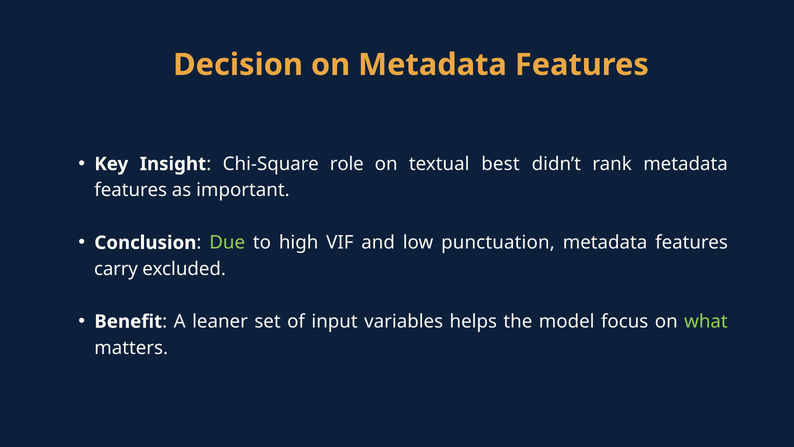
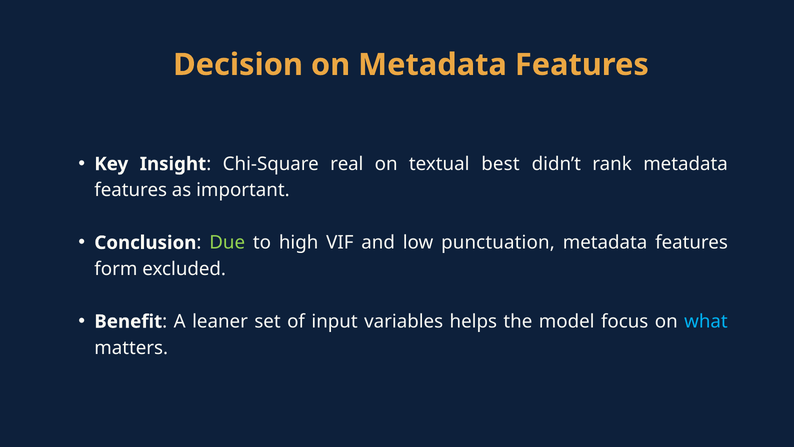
role: role -> real
carry: carry -> form
what colour: light green -> light blue
